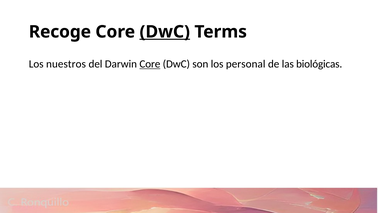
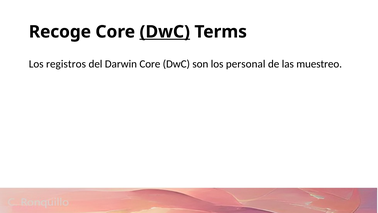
nuestros: nuestros -> registros
Core at (150, 64) underline: present -> none
biológicas: biológicas -> muestreo
